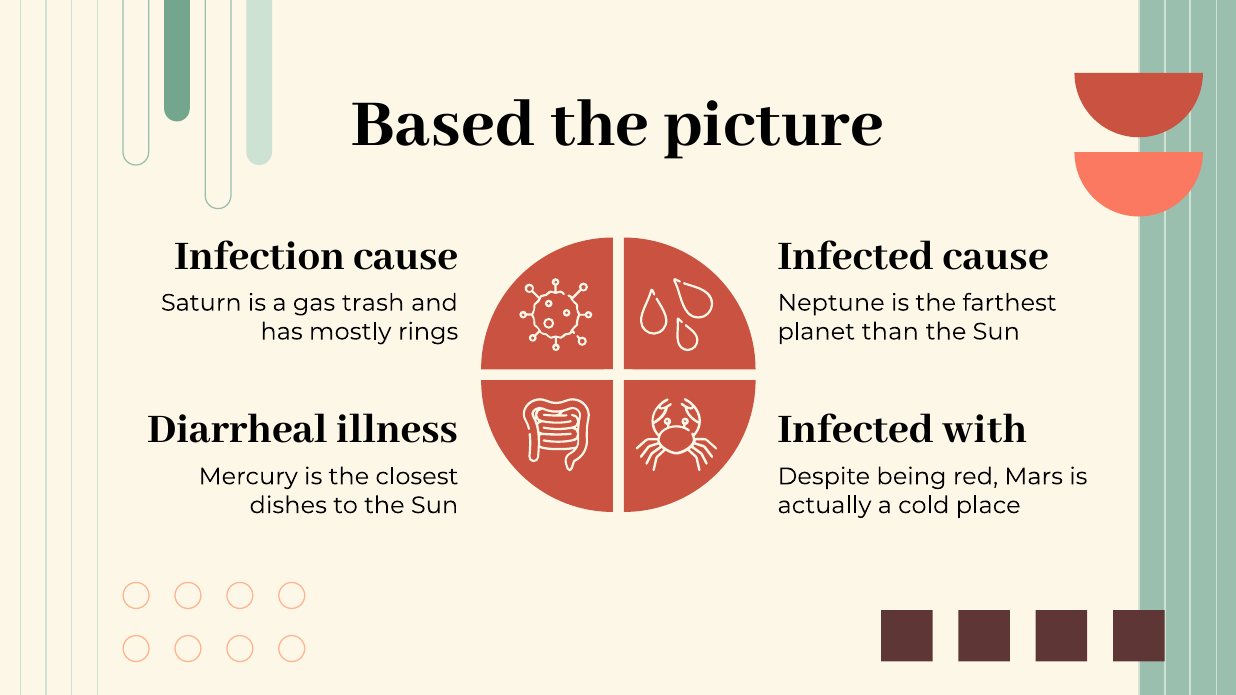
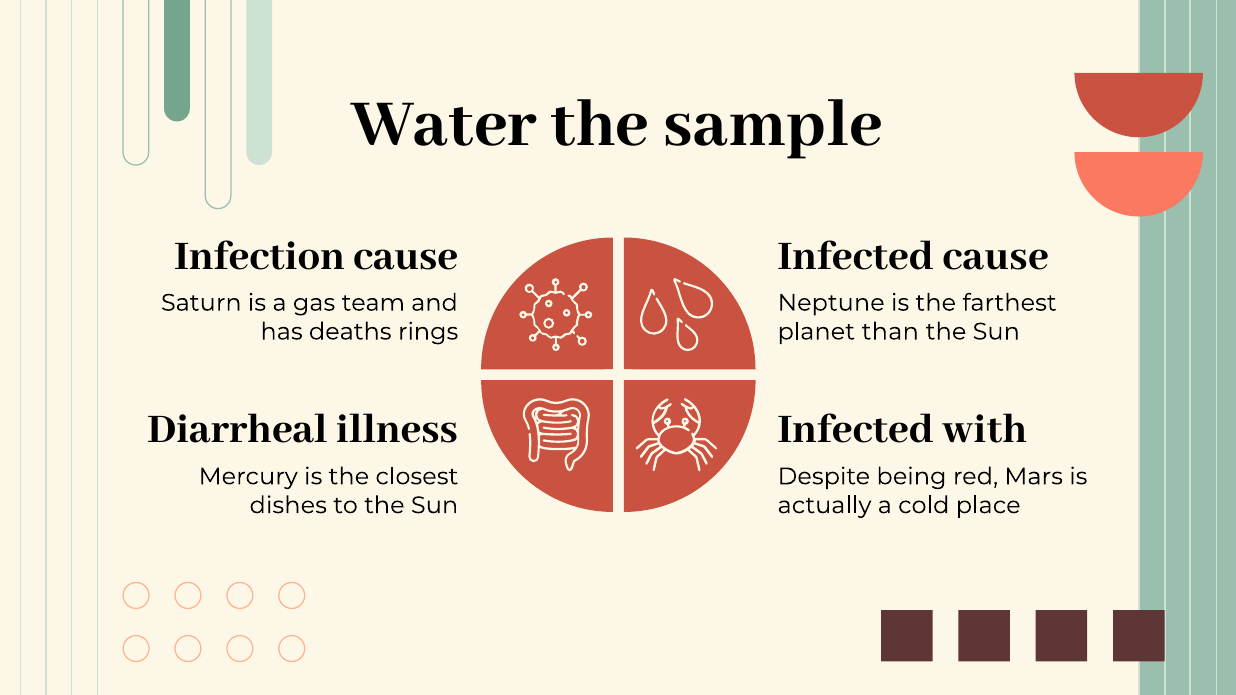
Based: Based -> Water
picture: picture -> sample
trash: trash -> team
mostly: mostly -> deaths
